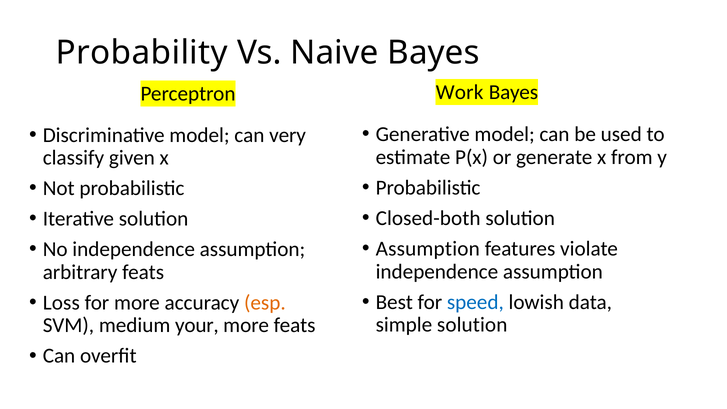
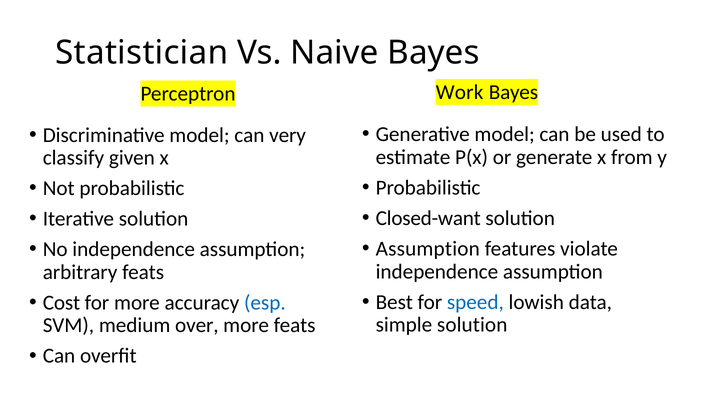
Probability: Probability -> Statistician
Closed-both: Closed-both -> Closed-want
Loss: Loss -> Cost
esp colour: orange -> blue
your: your -> over
